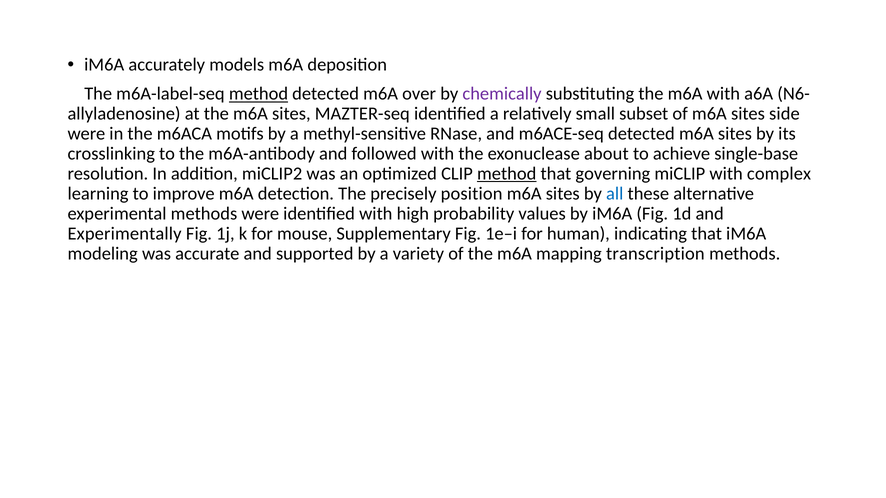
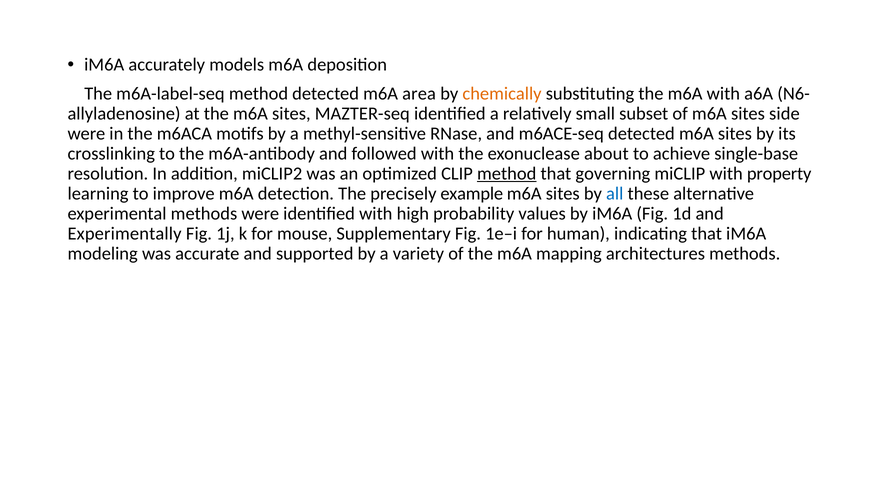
method at (259, 94) underline: present -> none
over: over -> area
chemically colour: purple -> orange
complex: complex -> property
position: position -> example
transcription: transcription -> architectures
